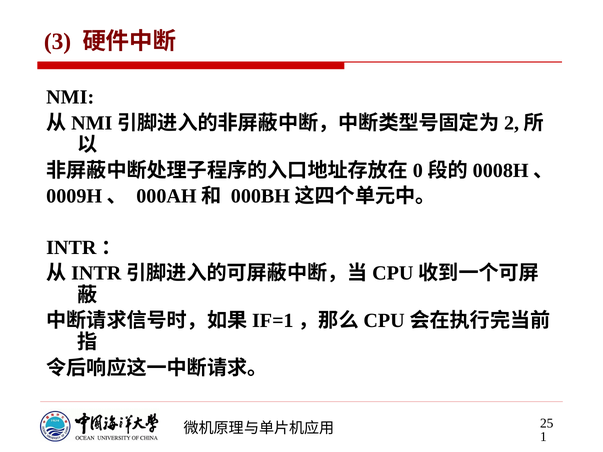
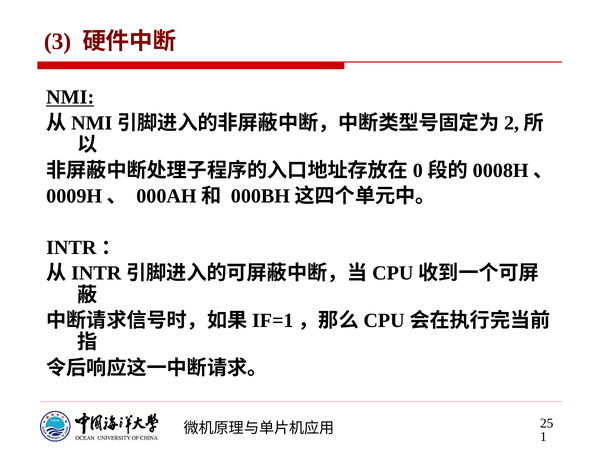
NMI underline: none -> present
